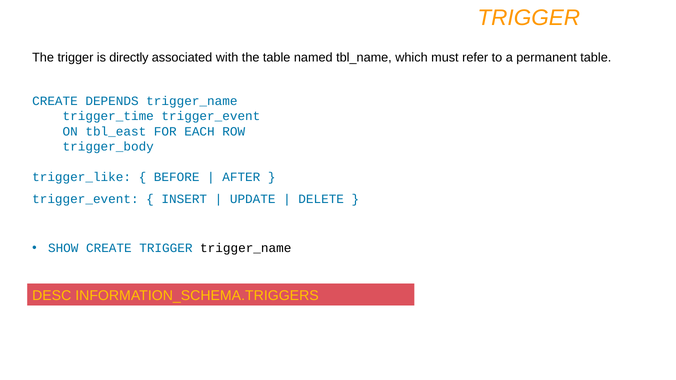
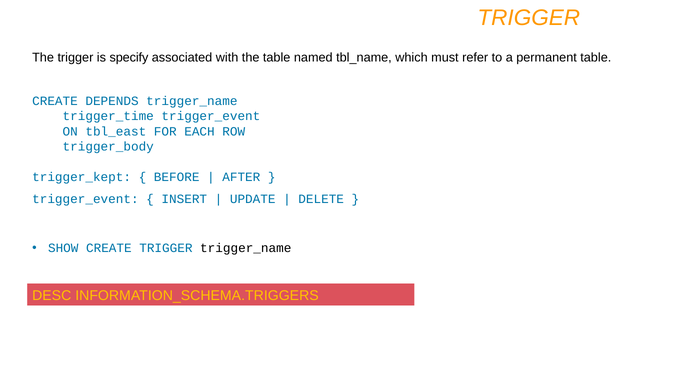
directly: directly -> specify
trigger_like: trigger_like -> trigger_kept
